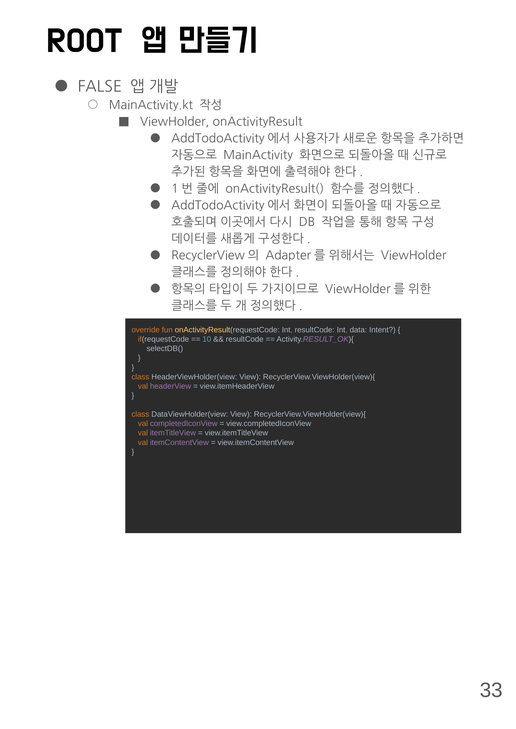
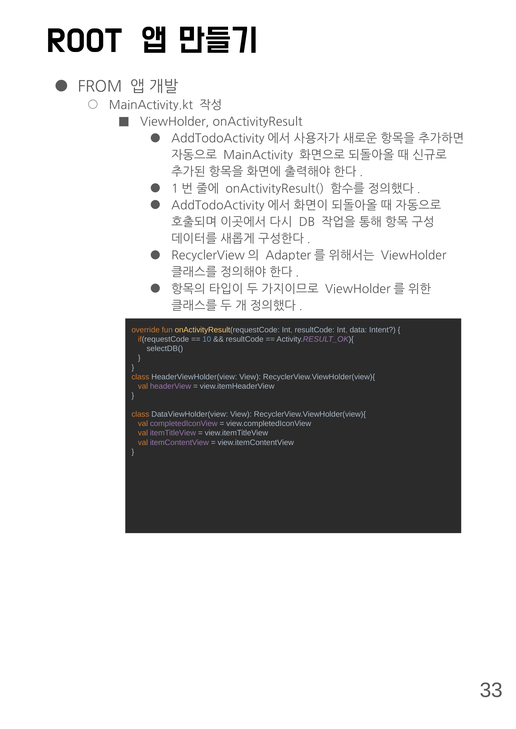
FALSE: FALSE -> FROM
